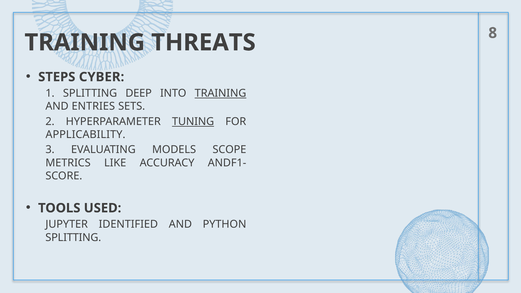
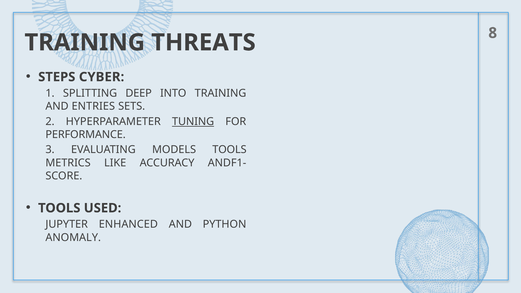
TRAINING at (220, 93) underline: present -> none
APPLICABILITY: APPLICABILITY -> PERFORMANCE
MODELS SCOPE: SCOPE -> TOOLS
IDENTIFIED: IDENTIFIED -> ENHANCED
SPLITTING at (73, 237): SPLITTING -> ANOMALY
